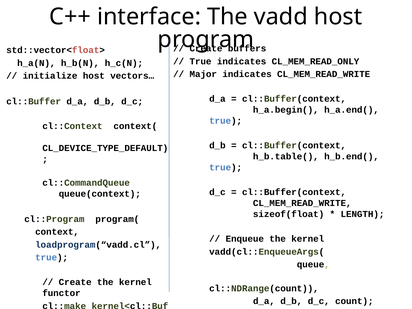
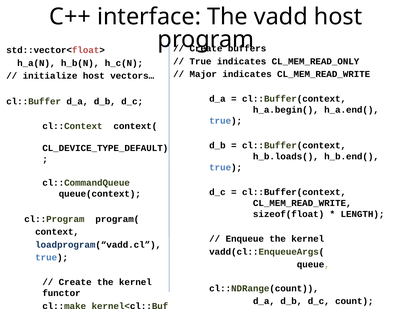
h_b.table(: h_b.table( -> h_b.loads(
